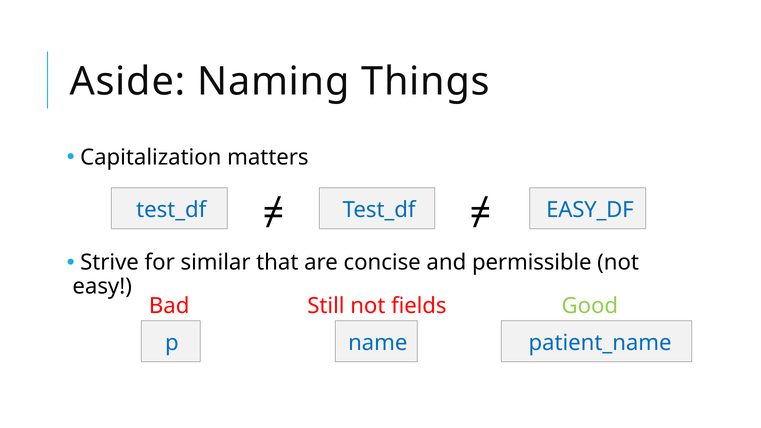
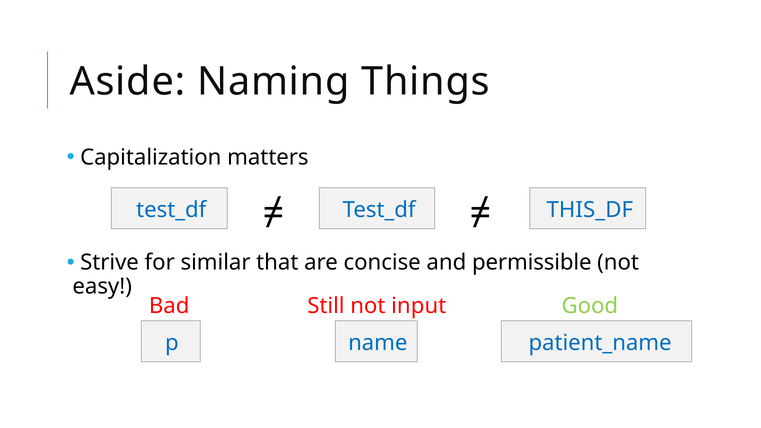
EASY_DF: EASY_DF -> THIS_DF
fields: fields -> input
